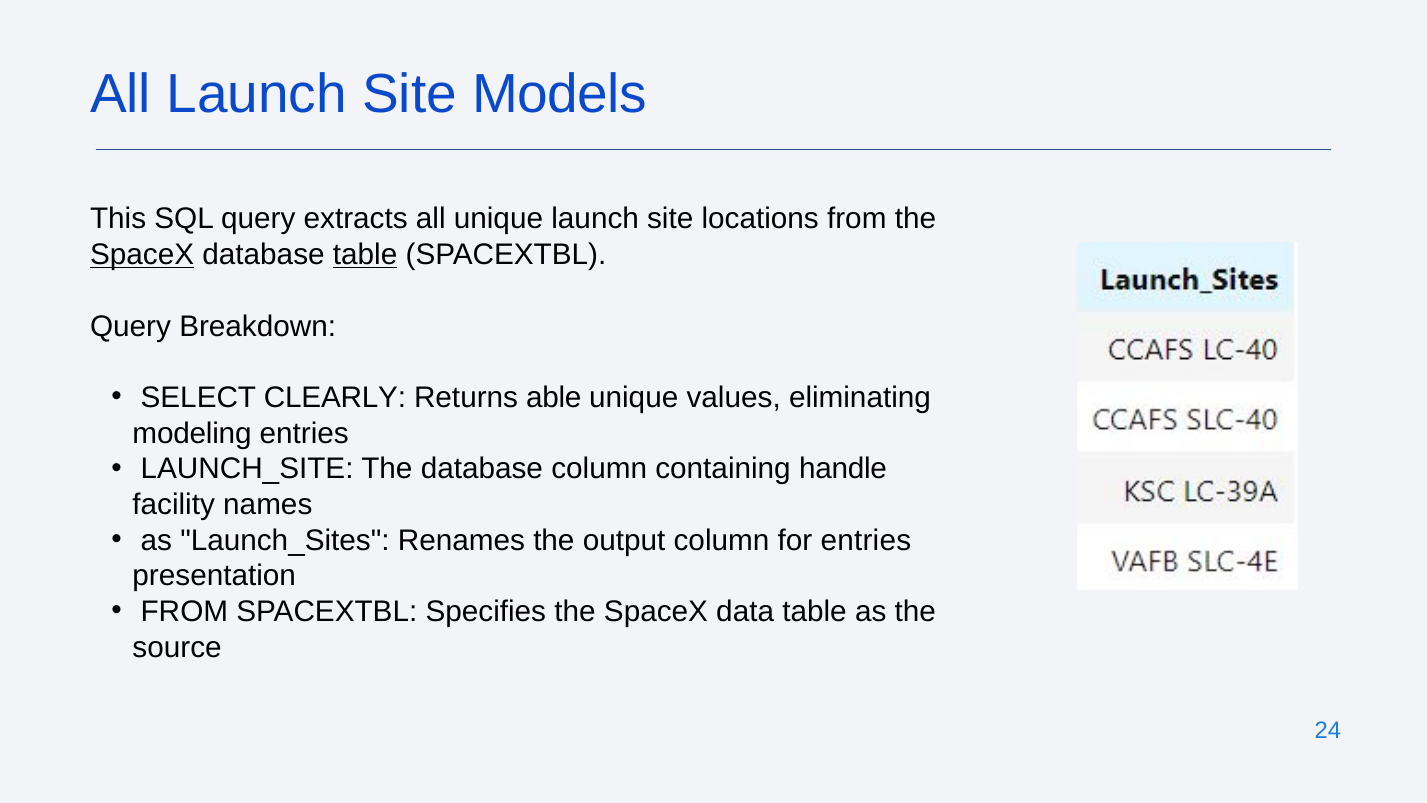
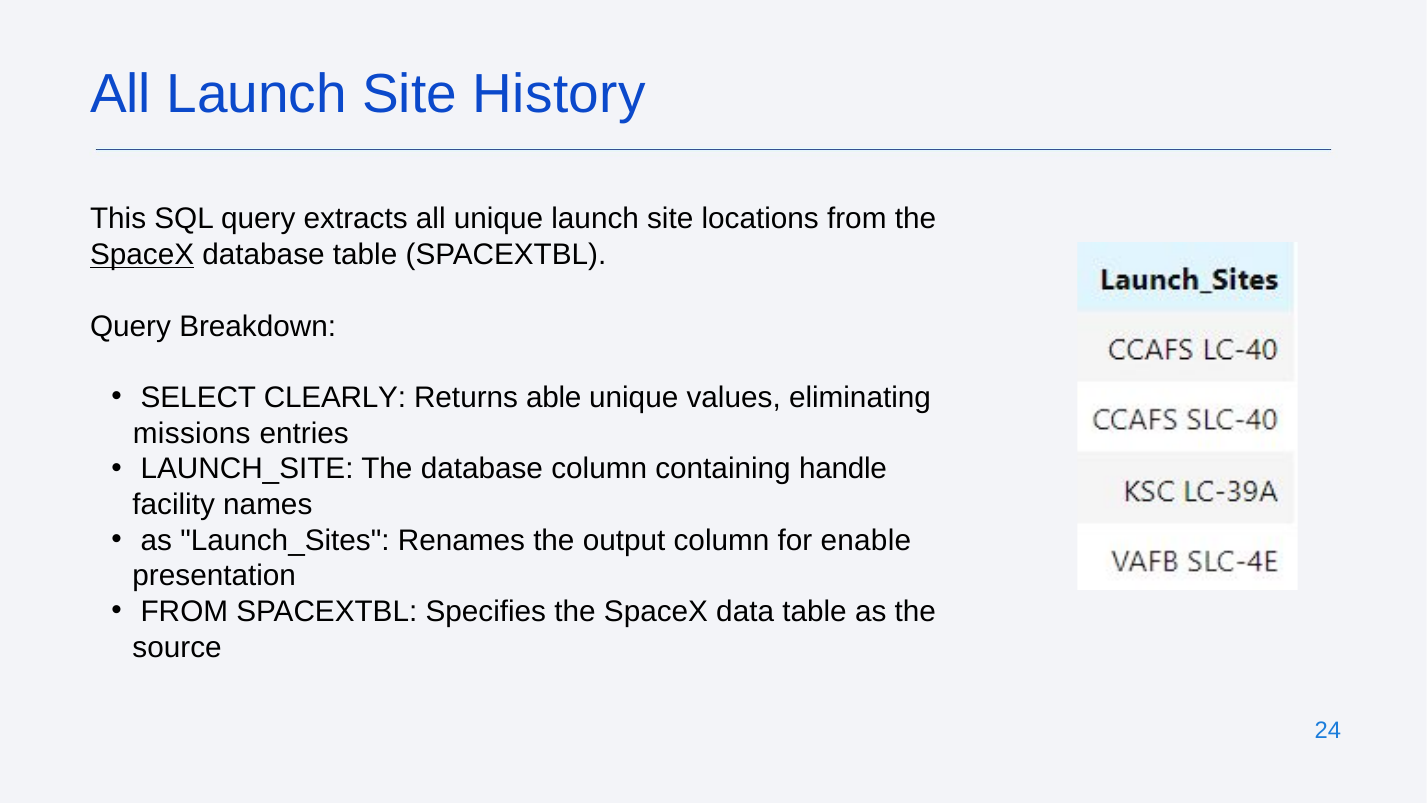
Models: Models -> History
table at (365, 255) underline: present -> none
modeling: modeling -> missions
for entries: entries -> enable
